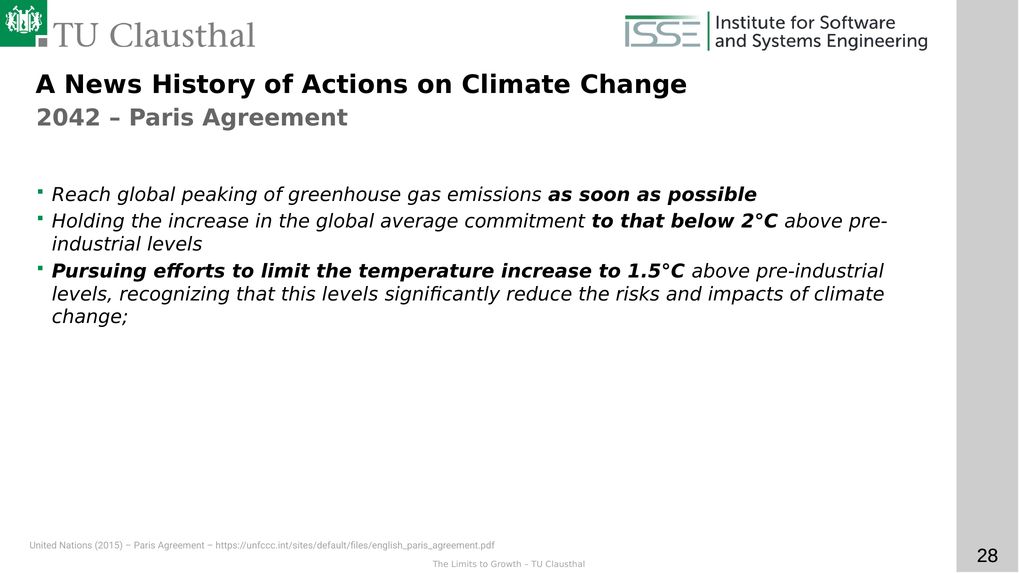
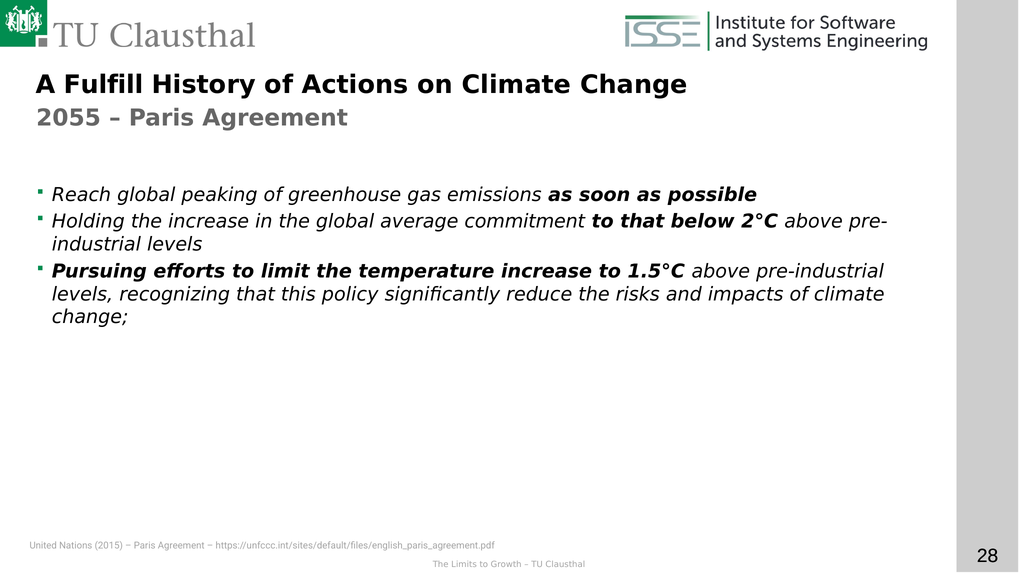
News: News -> Fulfill
2042: 2042 -> 2055
this levels: levels -> policy
